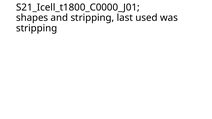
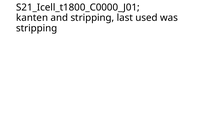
shapes: shapes -> kanten
